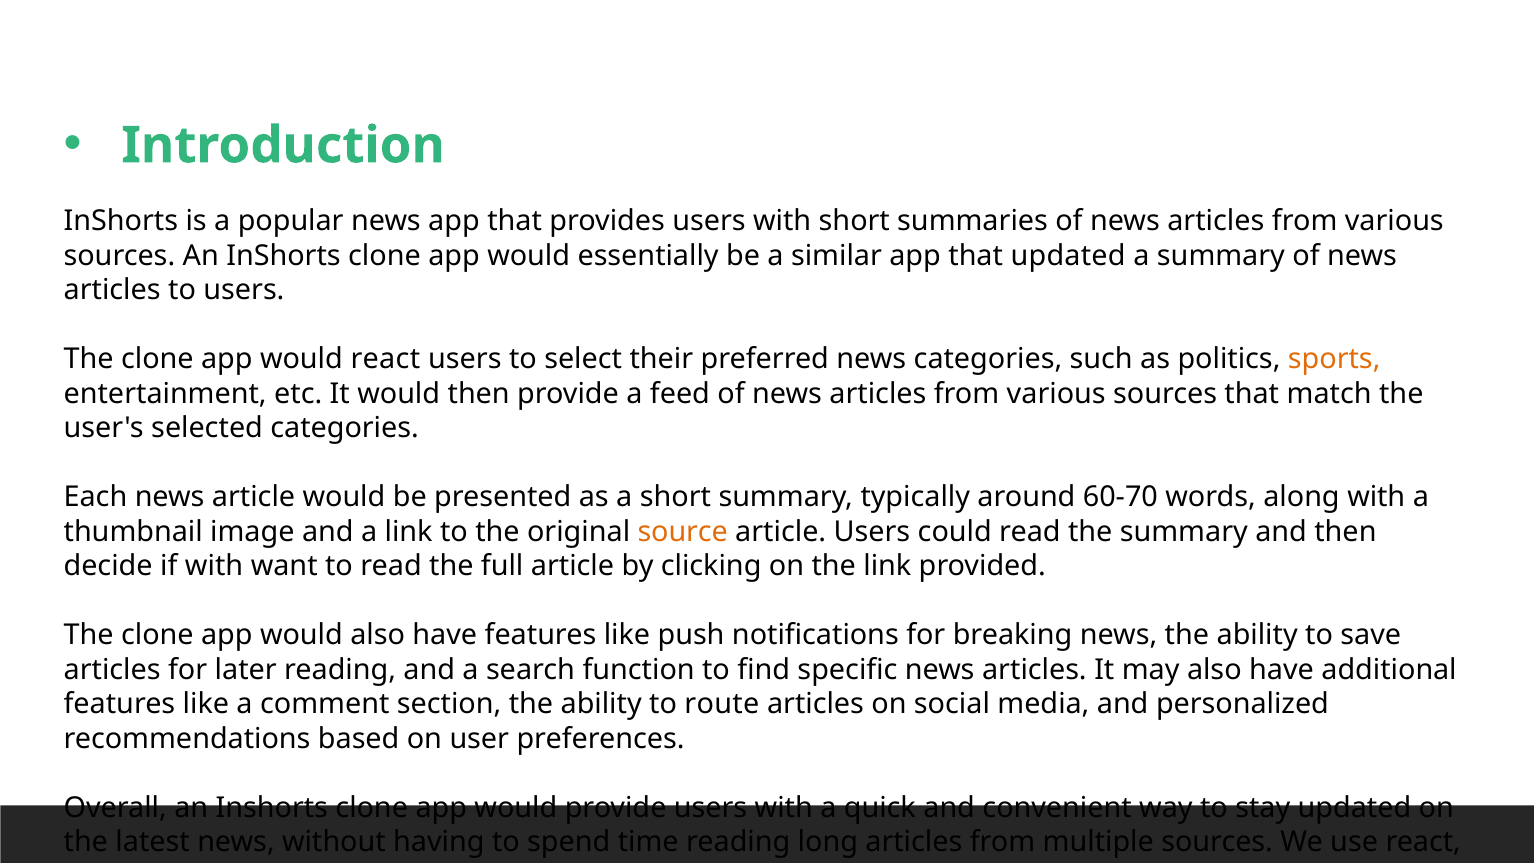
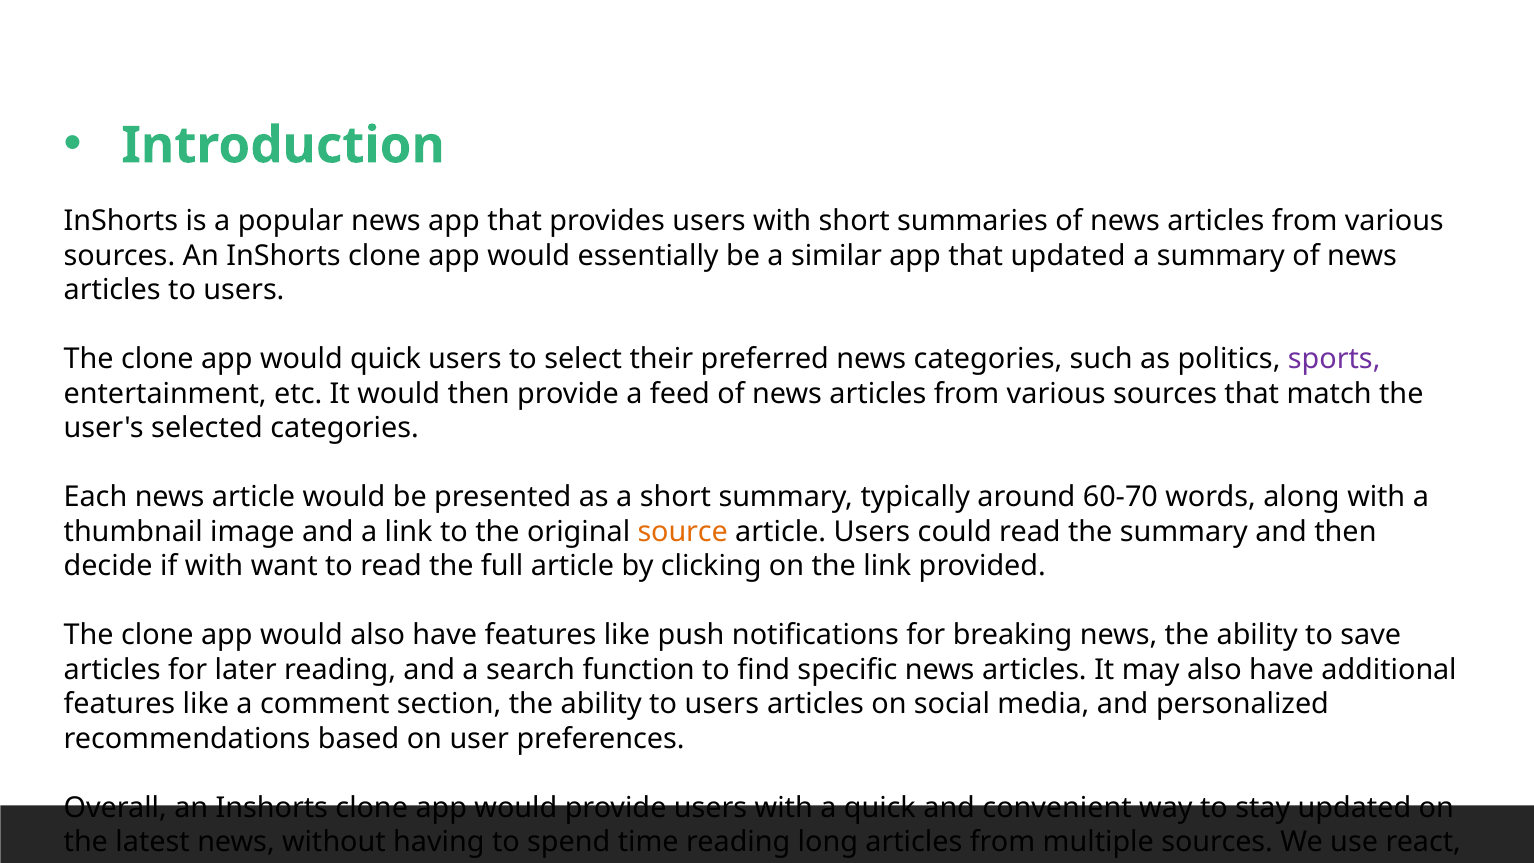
would react: react -> quick
sports colour: orange -> purple
ability to route: route -> users
